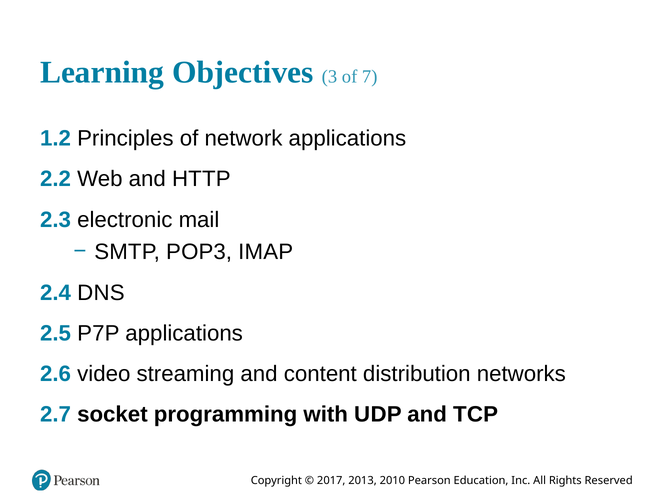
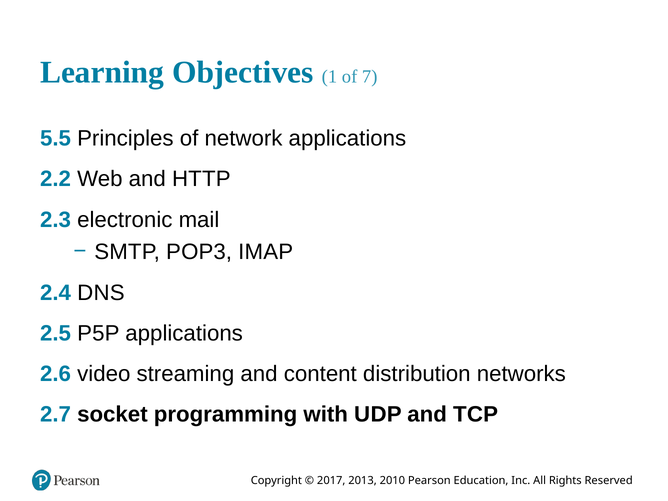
3: 3 -> 1
1.2: 1.2 -> 5.5
P 7: 7 -> 5
